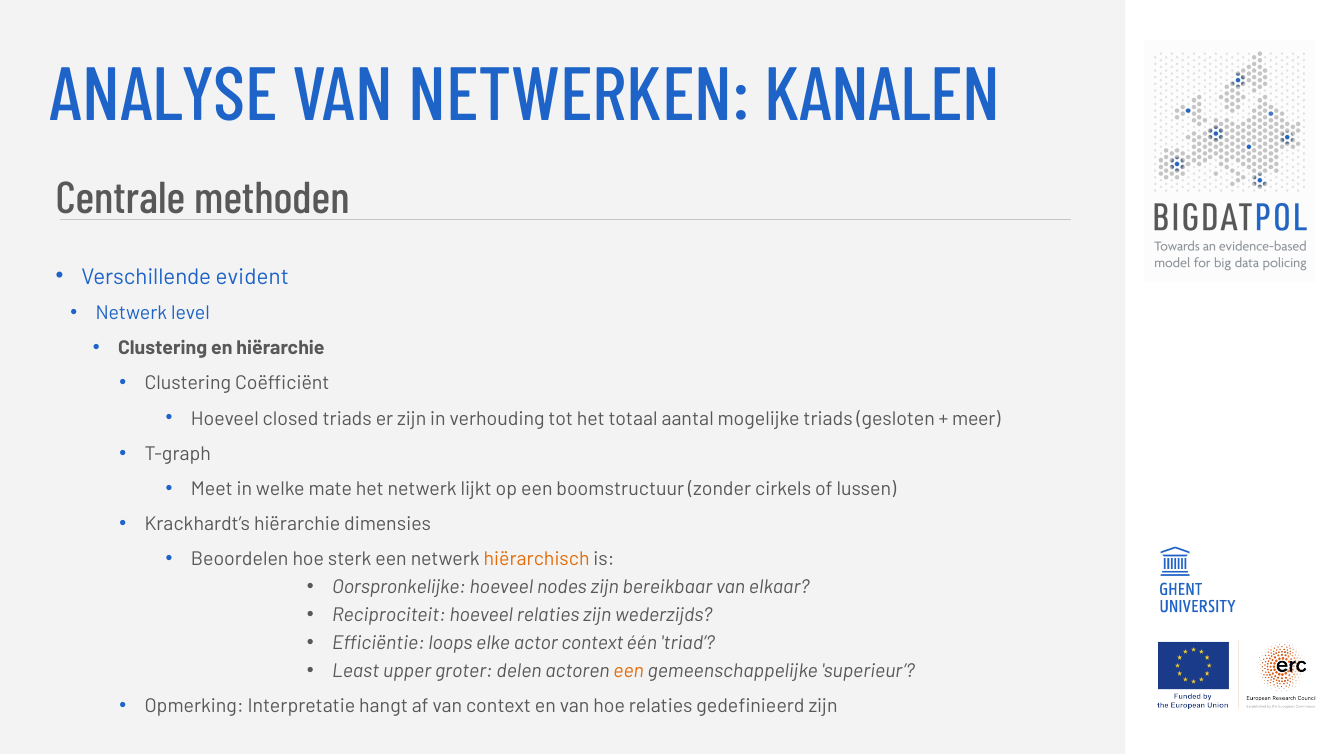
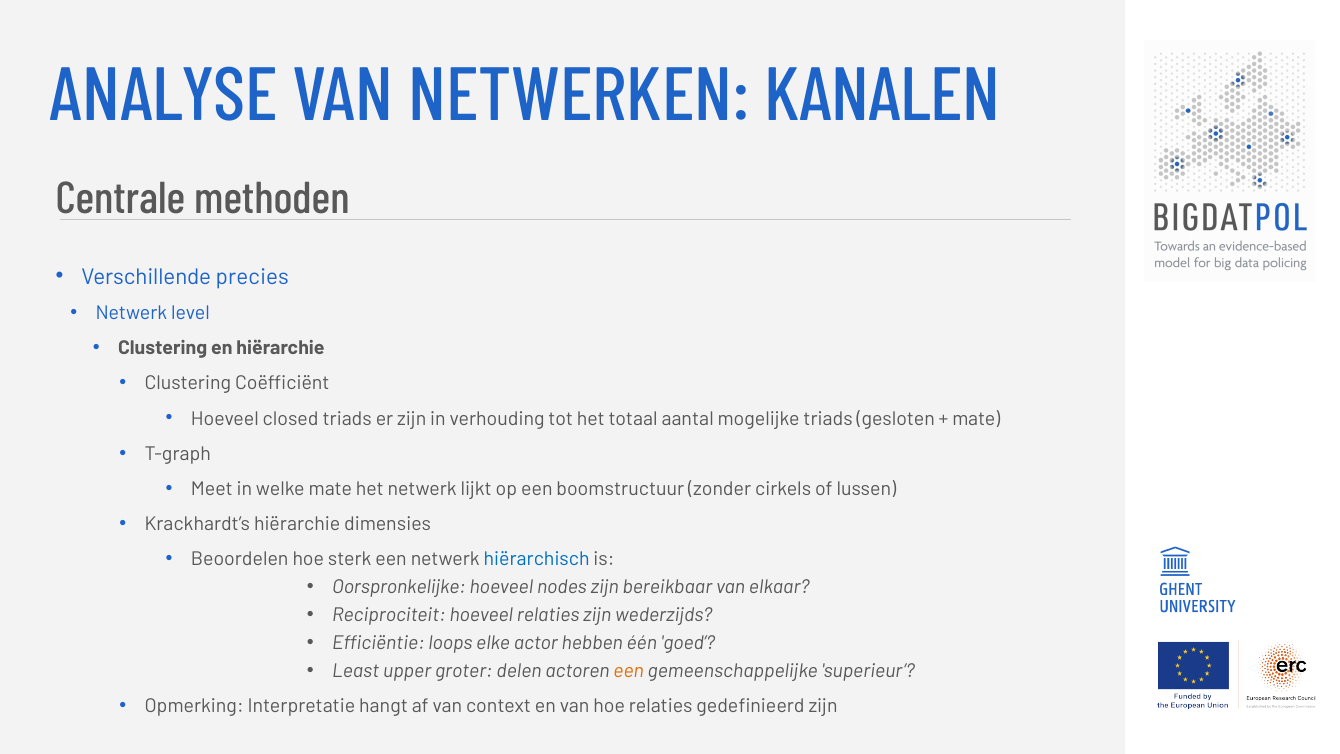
evident: evident -> precies
meer at (976, 418): meer -> mate
hiërarchisch colour: orange -> blue
actor context: context -> hebben
triad: triad -> goed
